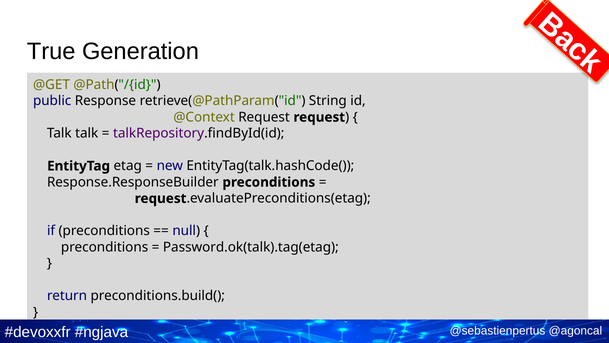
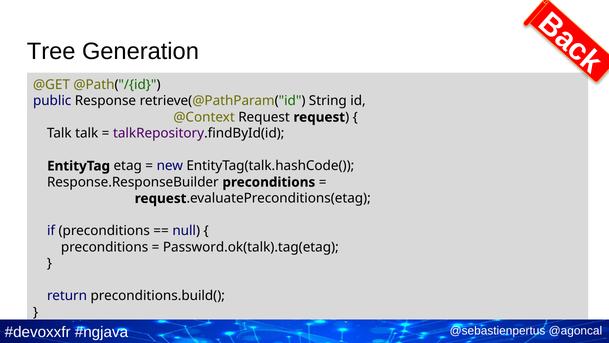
True: True -> Tree
